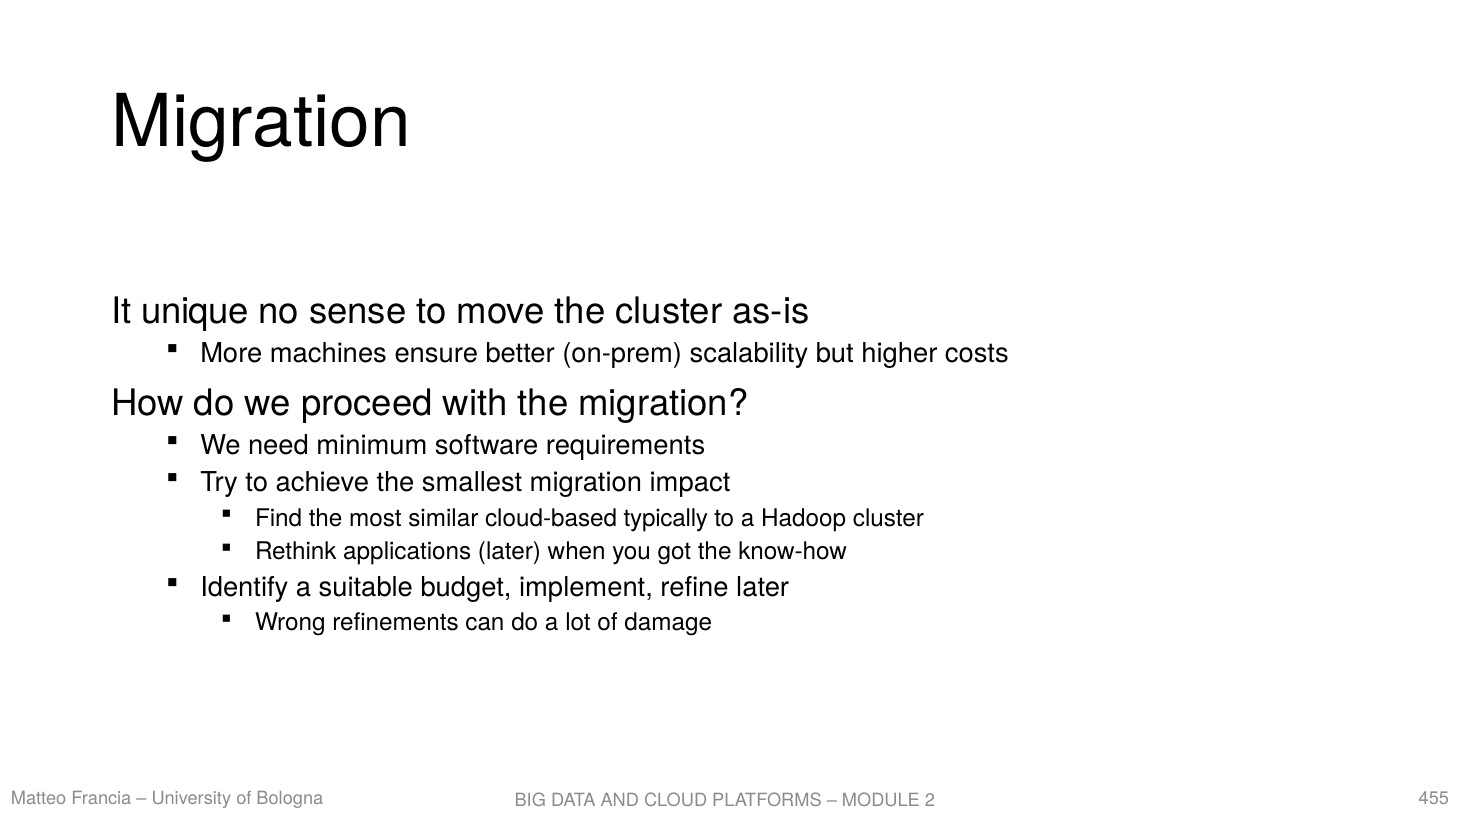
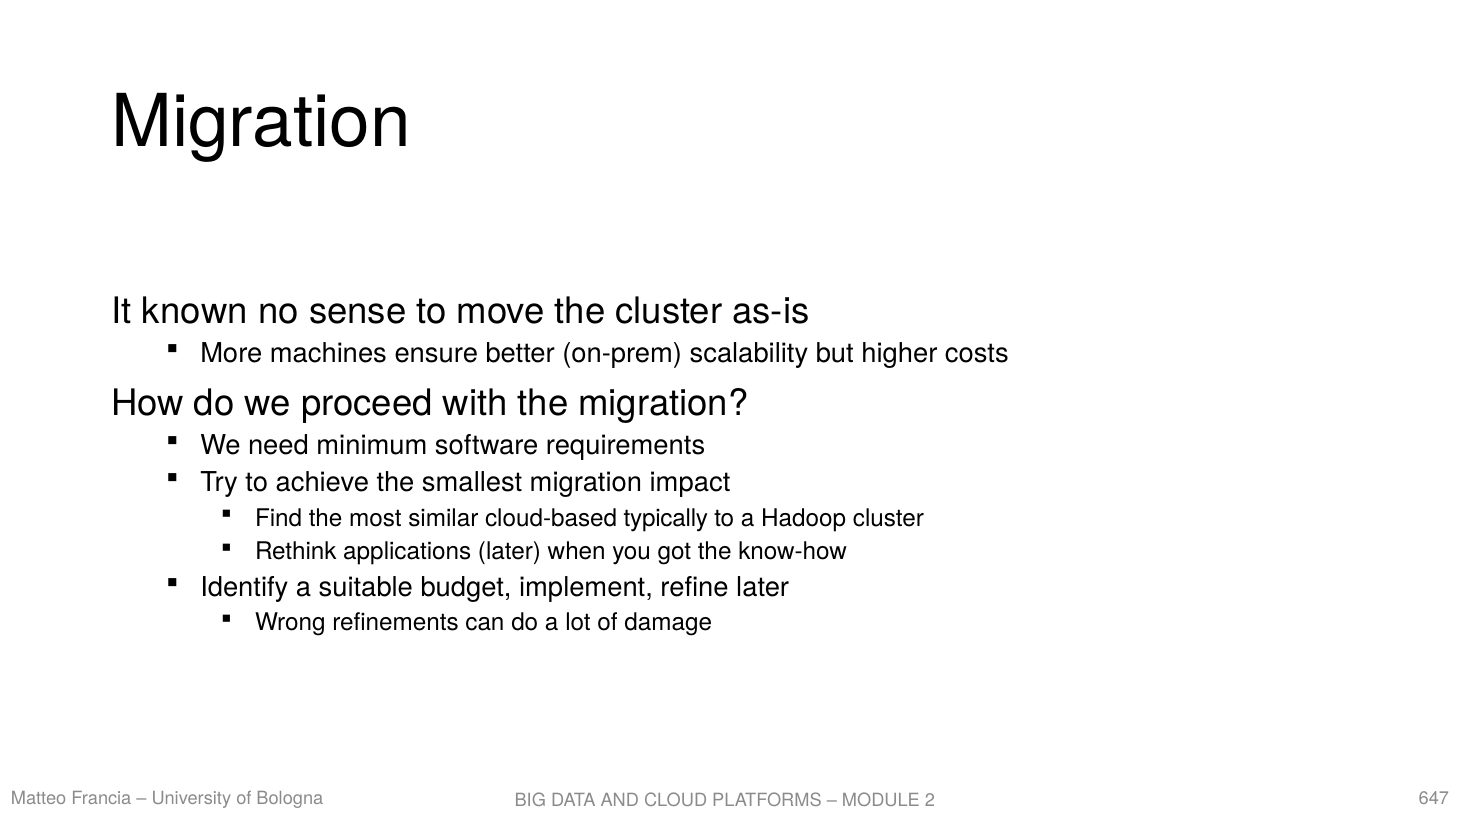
unique: unique -> known
455: 455 -> 647
